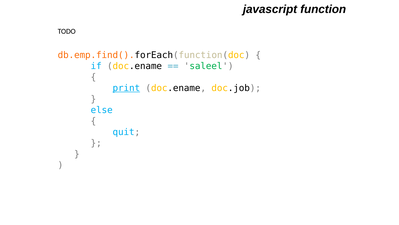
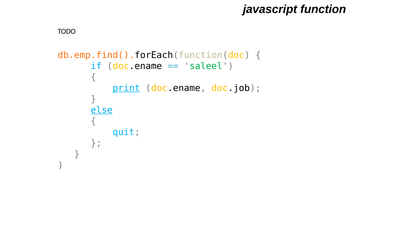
else underline: none -> present
